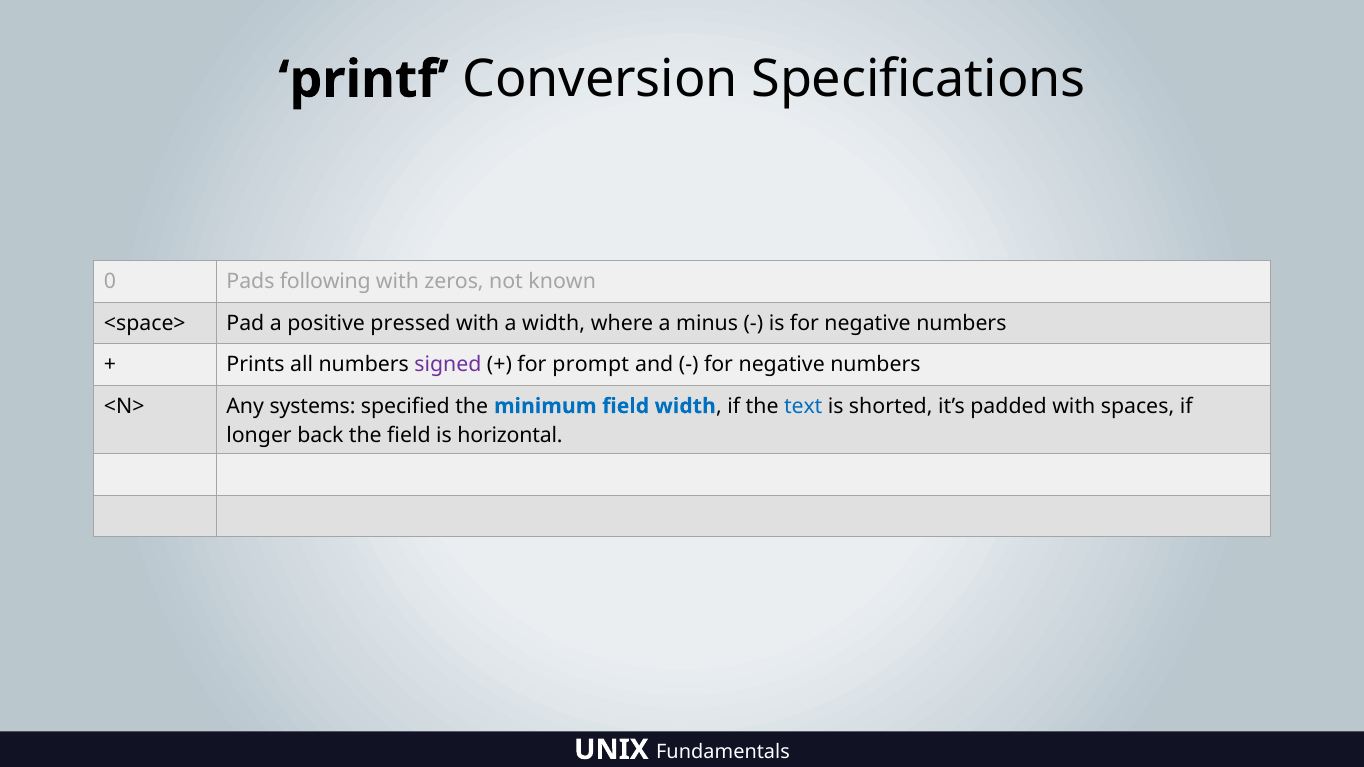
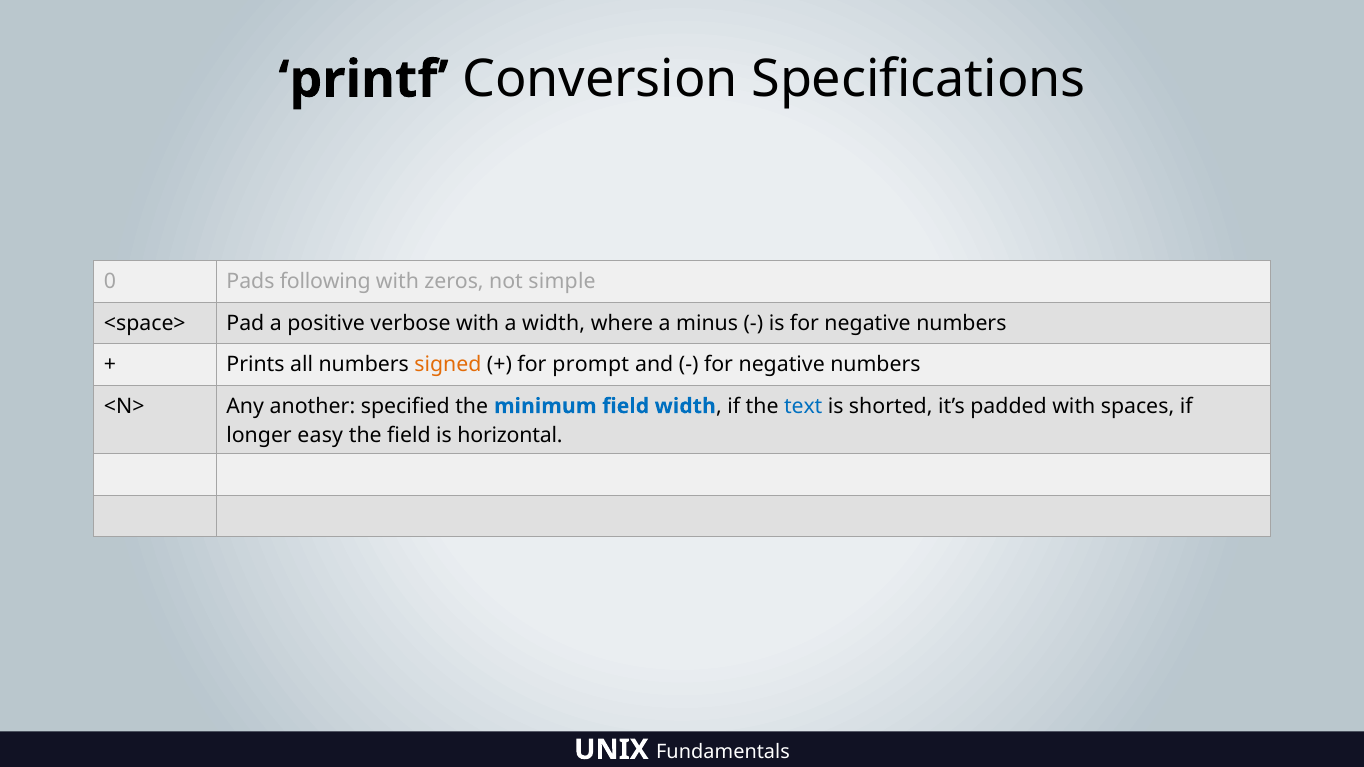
known: known -> simple
pressed: pressed -> verbose
signed colour: purple -> orange
systems: systems -> another
back: back -> easy
